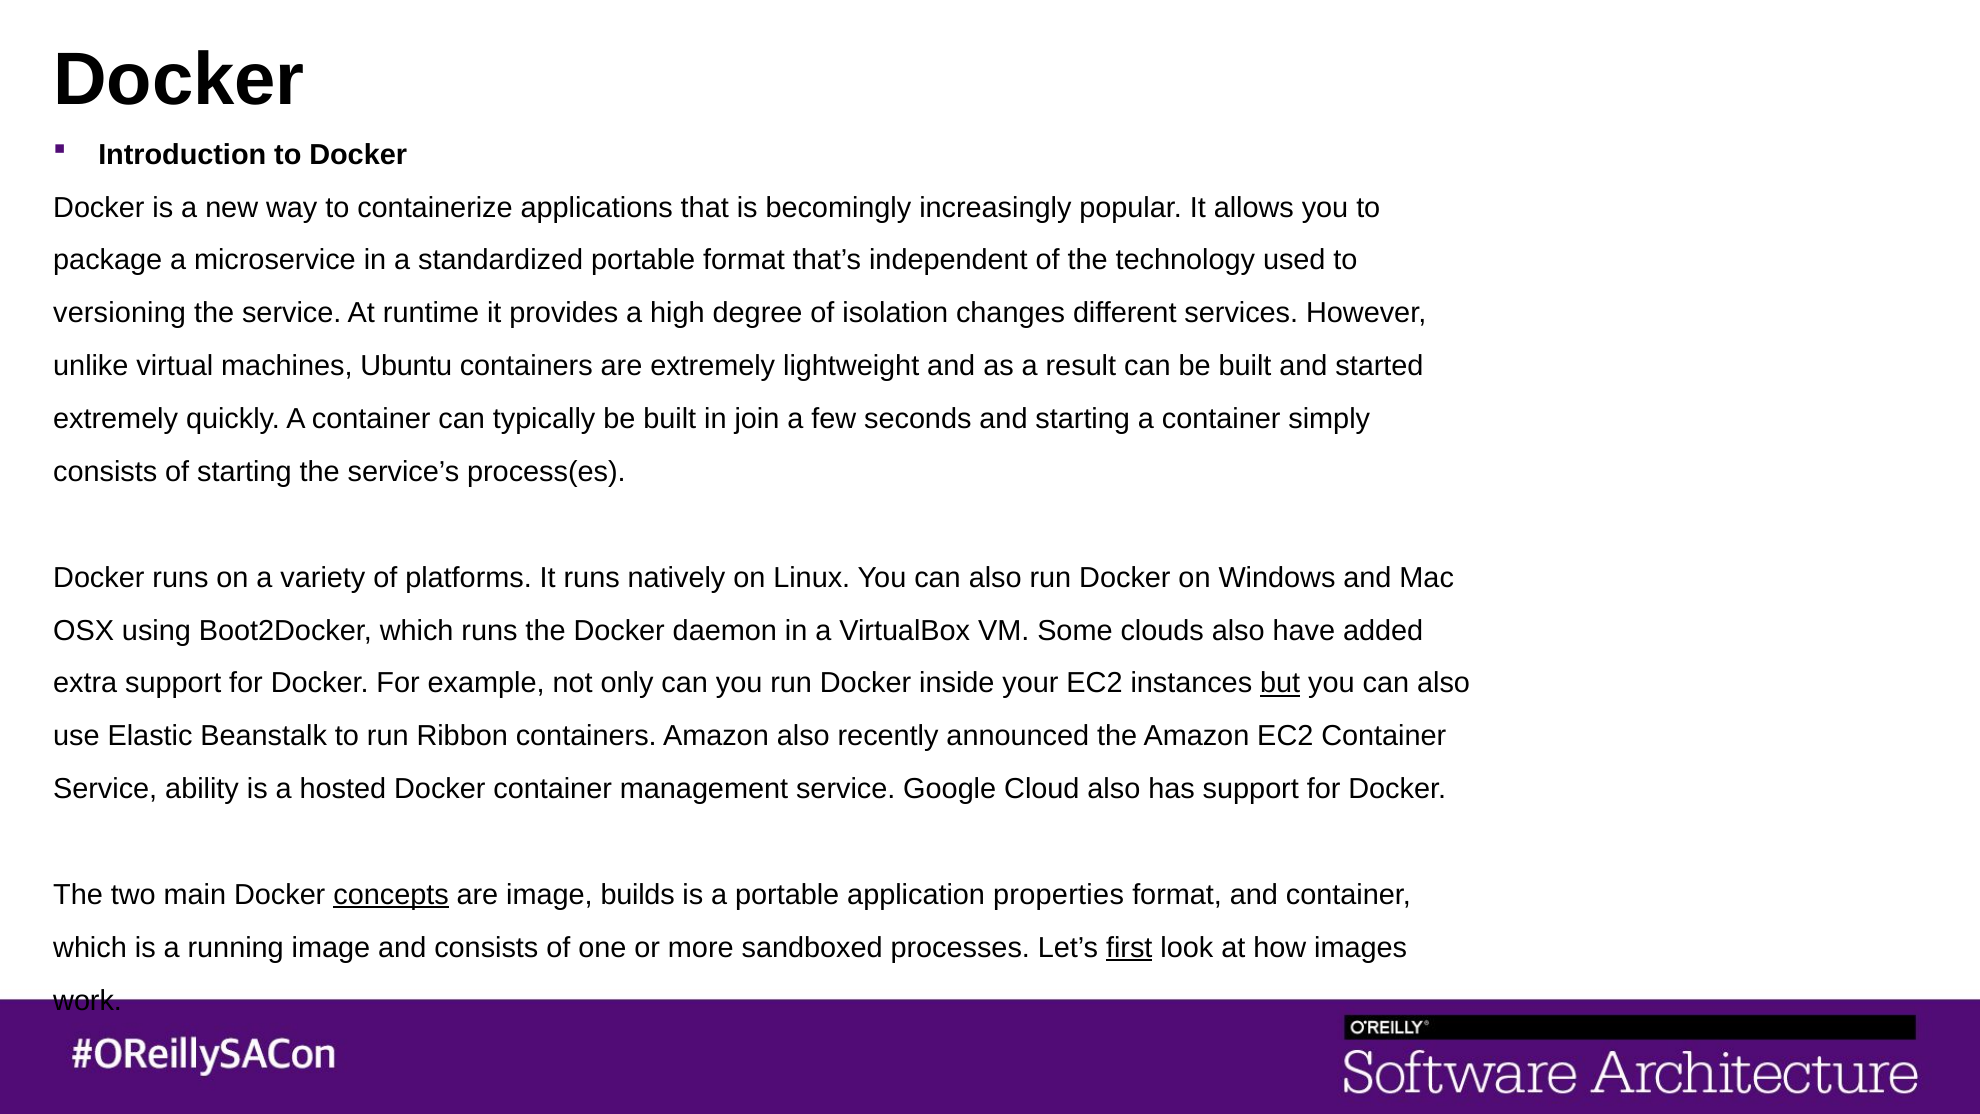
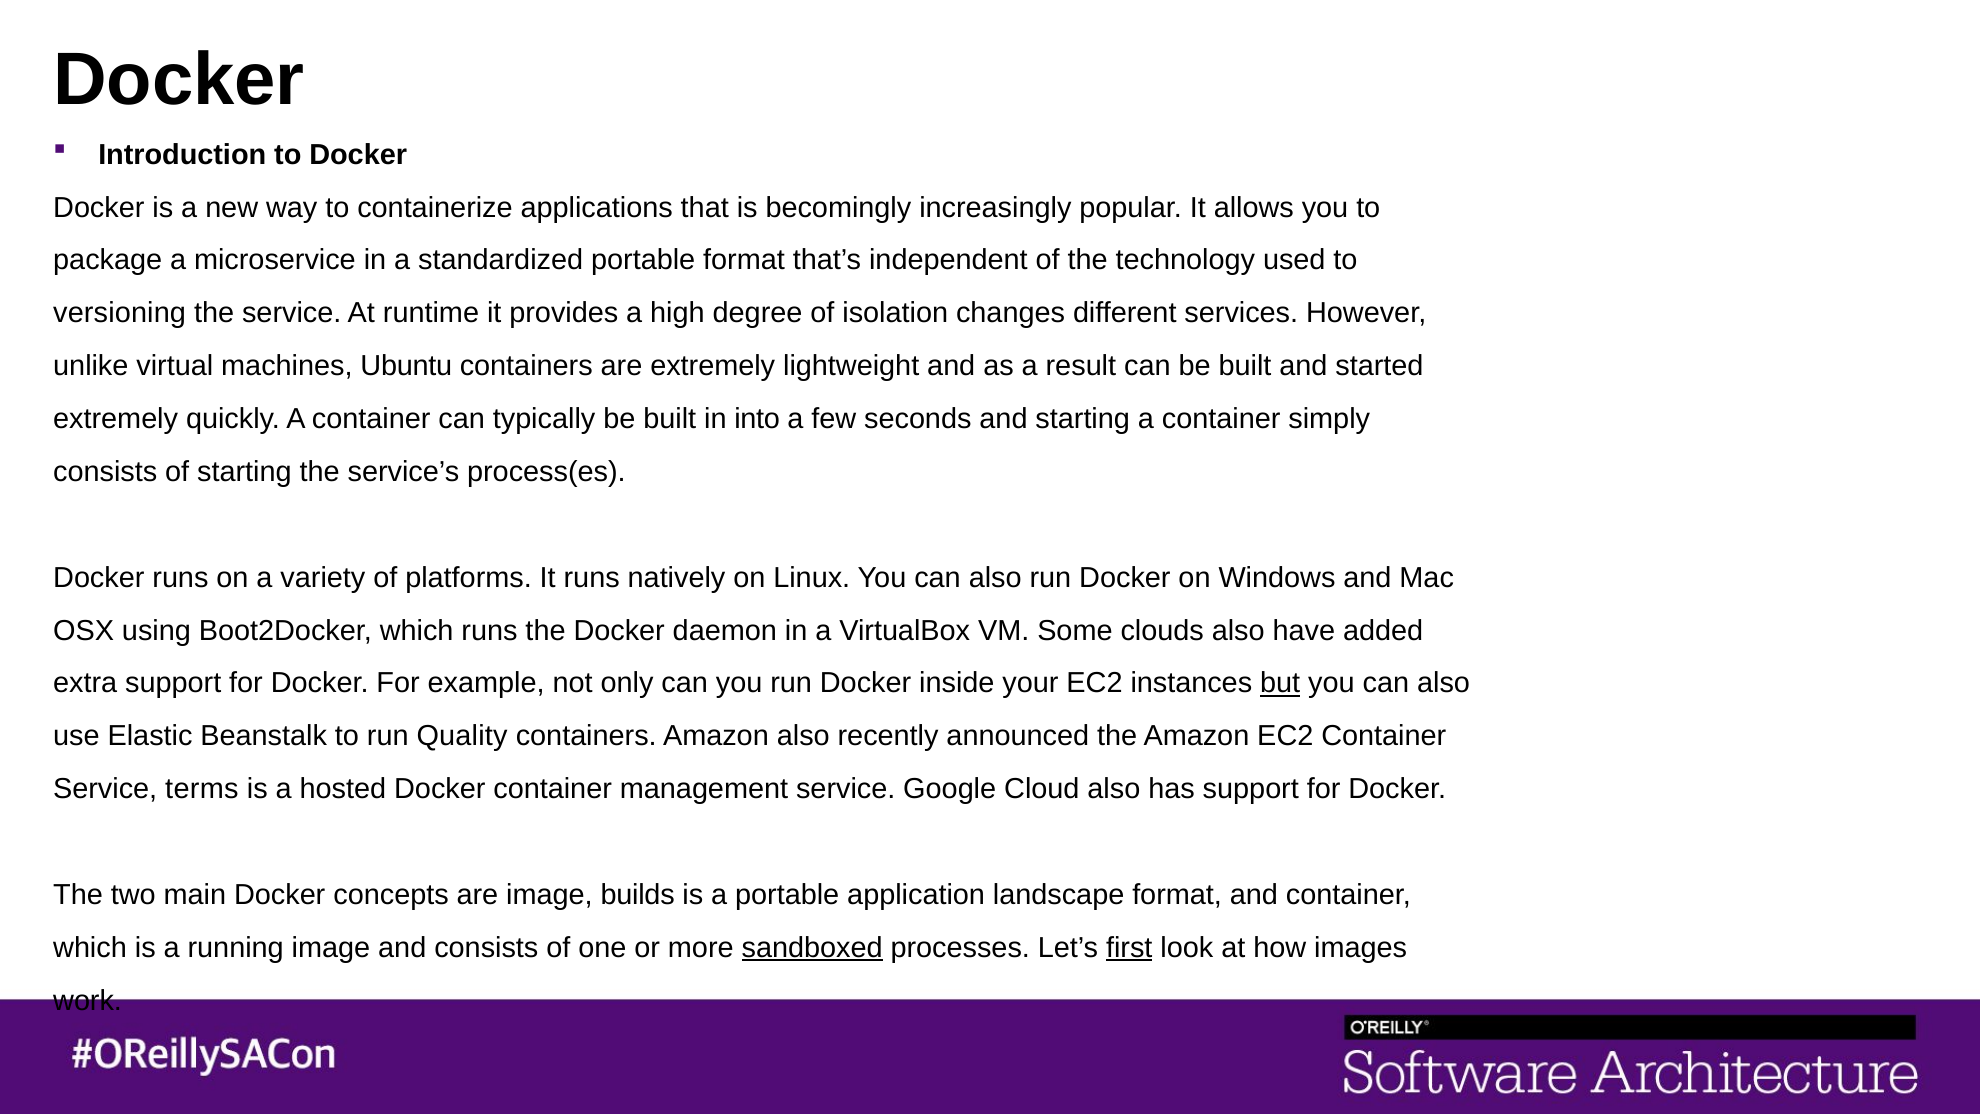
join: join -> into
Ribbon: Ribbon -> Quality
ability: ability -> terms
concepts underline: present -> none
properties: properties -> landscape
sandboxed underline: none -> present
